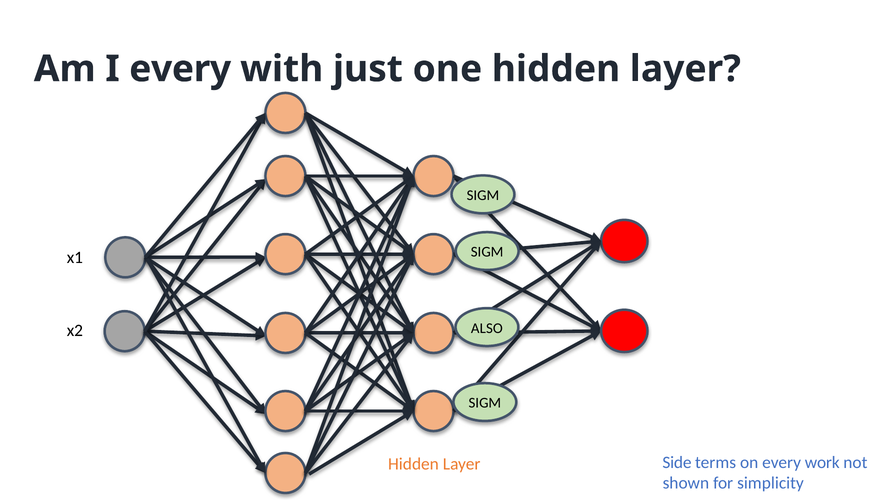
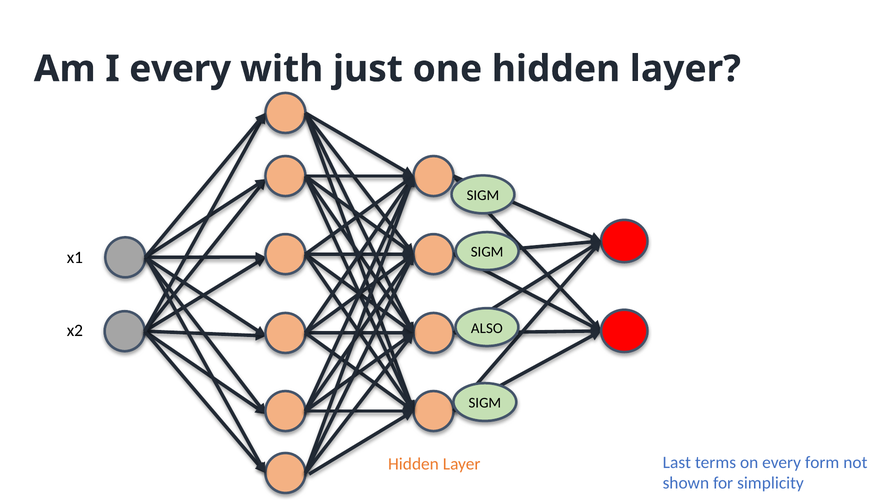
Side: Side -> Last
work: work -> form
